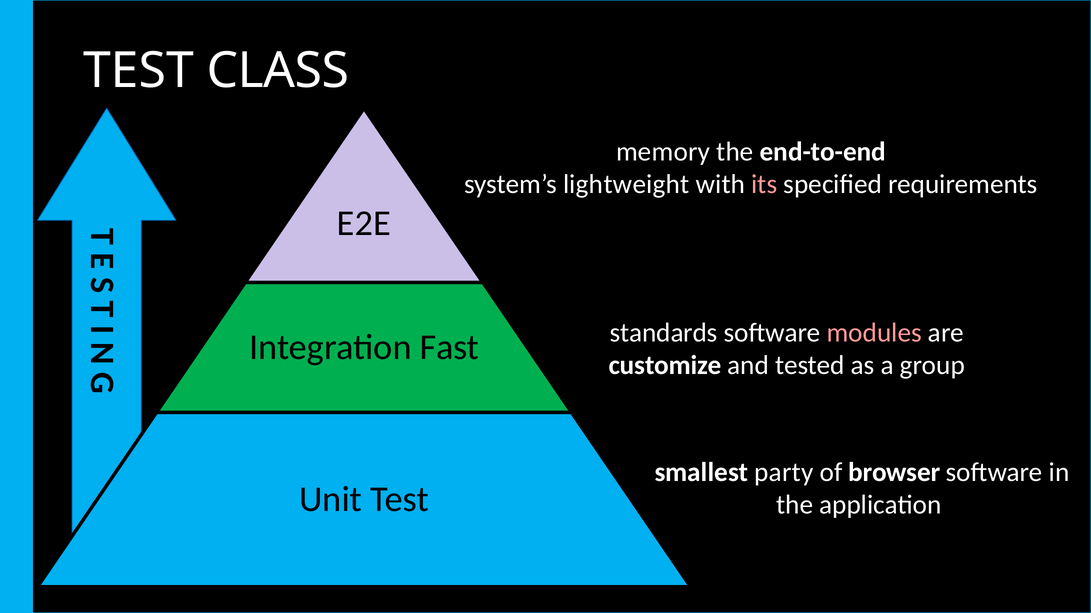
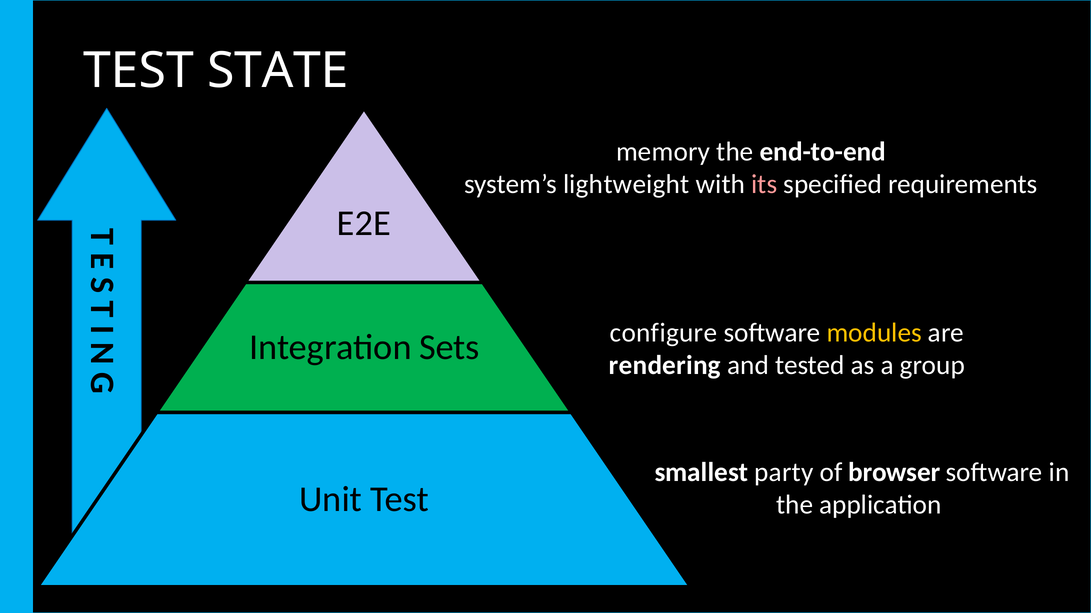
CLASS: CLASS -> STATE
standards: standards -> configure
modules colour: pink -> yellow
Fast: Fast -> Sets
customize: customize -> rendering
